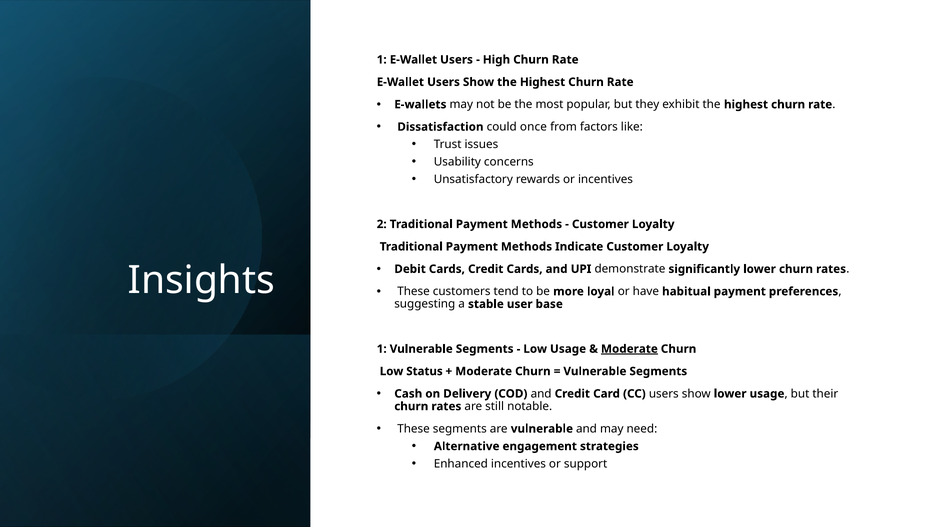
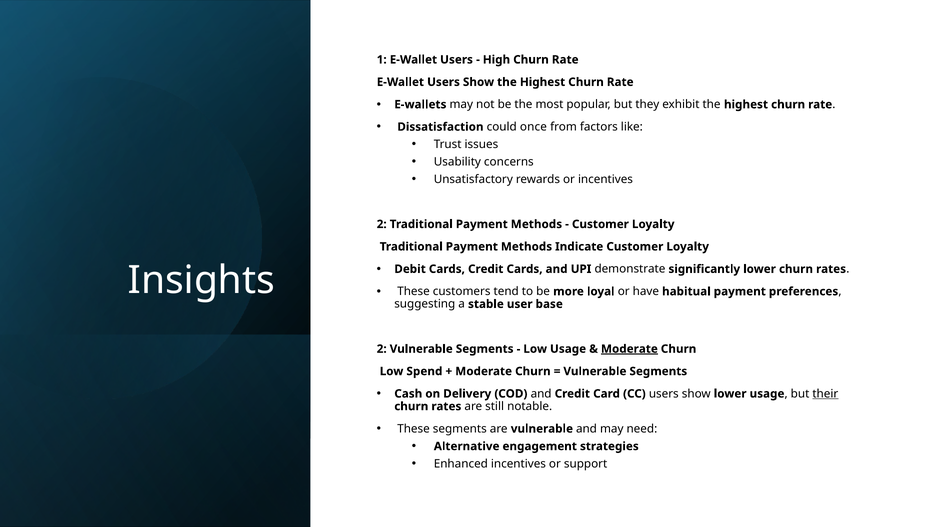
1 at (382, 349): 1 -> 2
Status: Status -> Spend
their underline: none -> present
